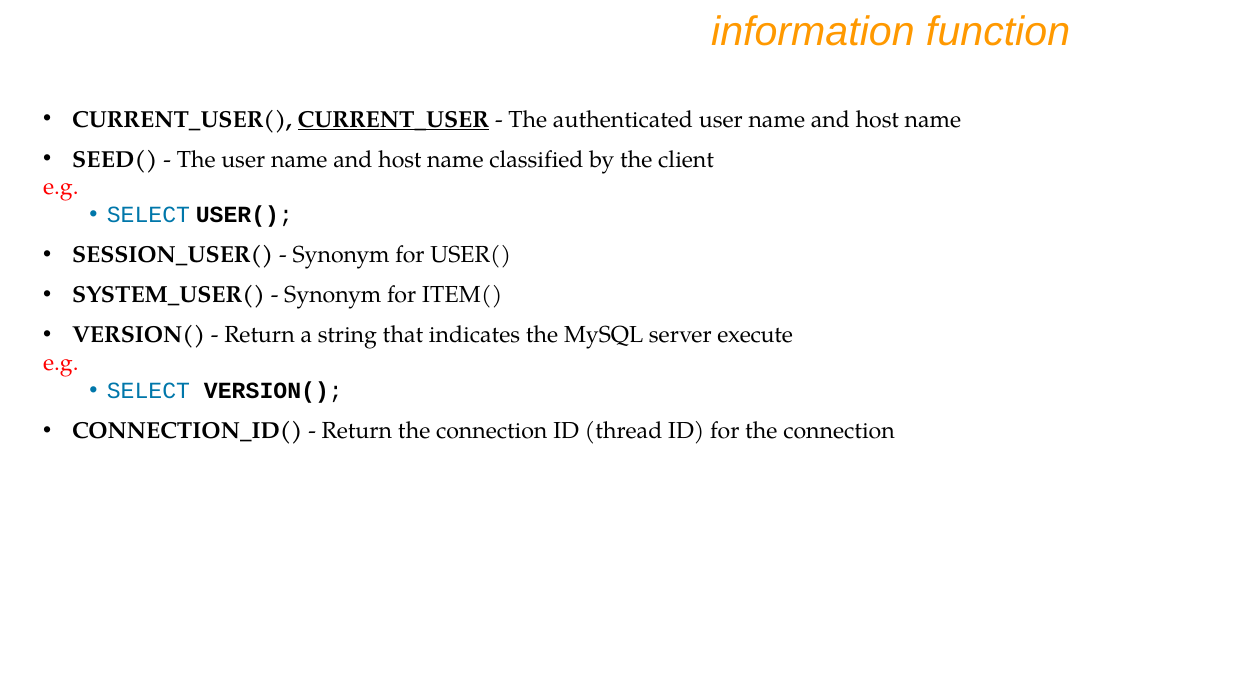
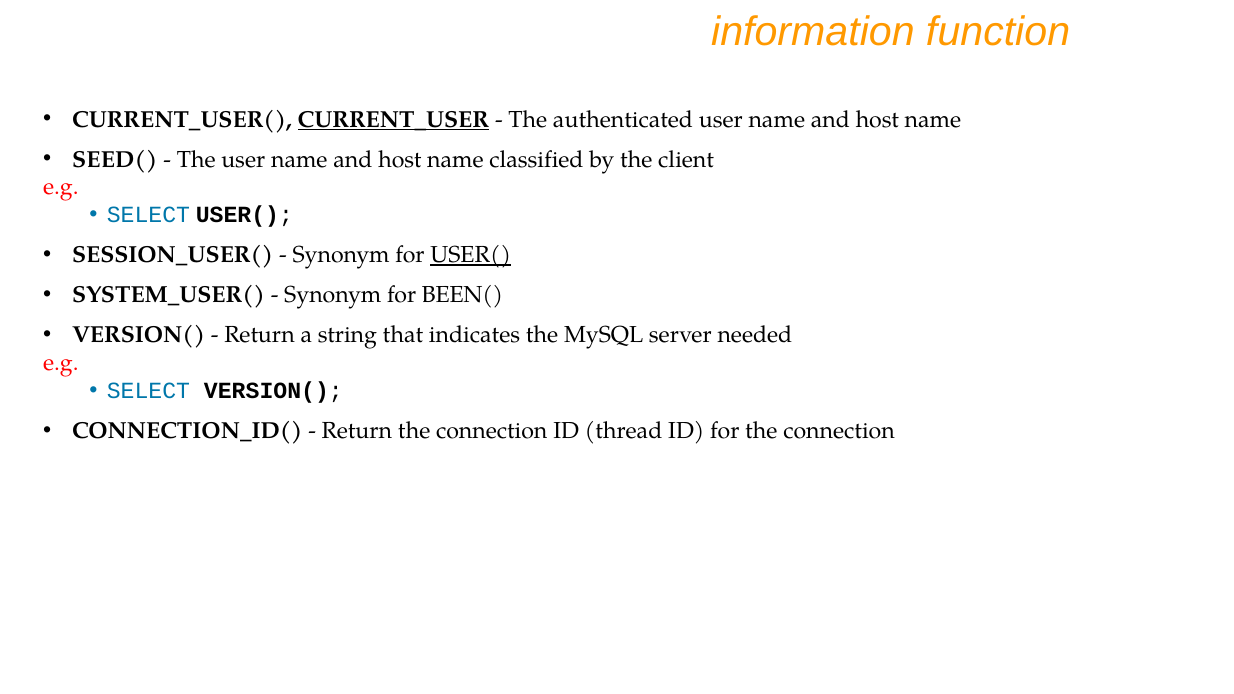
USER( at (471, 255) underline: none -> present
ITEM(: ITEM( -> BEEN(
execute: execute -> needed
